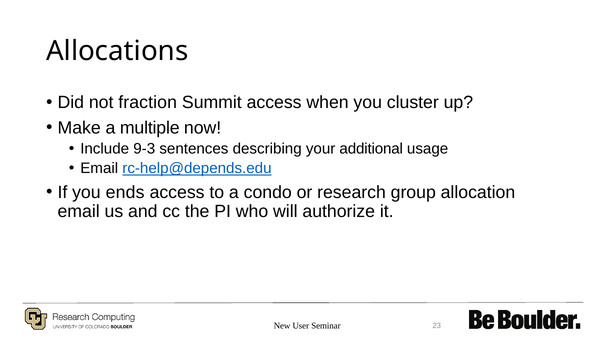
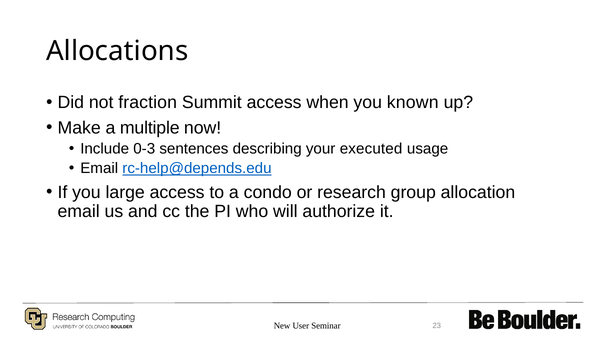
cluster: cluster -> known
9-3: 9-3 -> 0-3
additional: additional -> executed
ends: ends -> large
